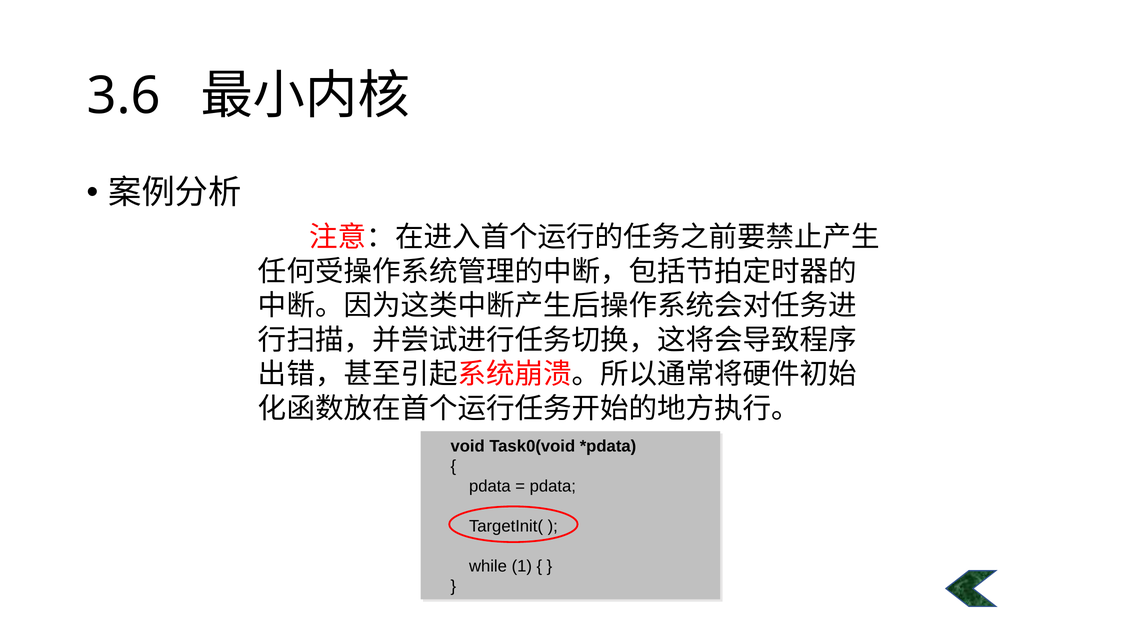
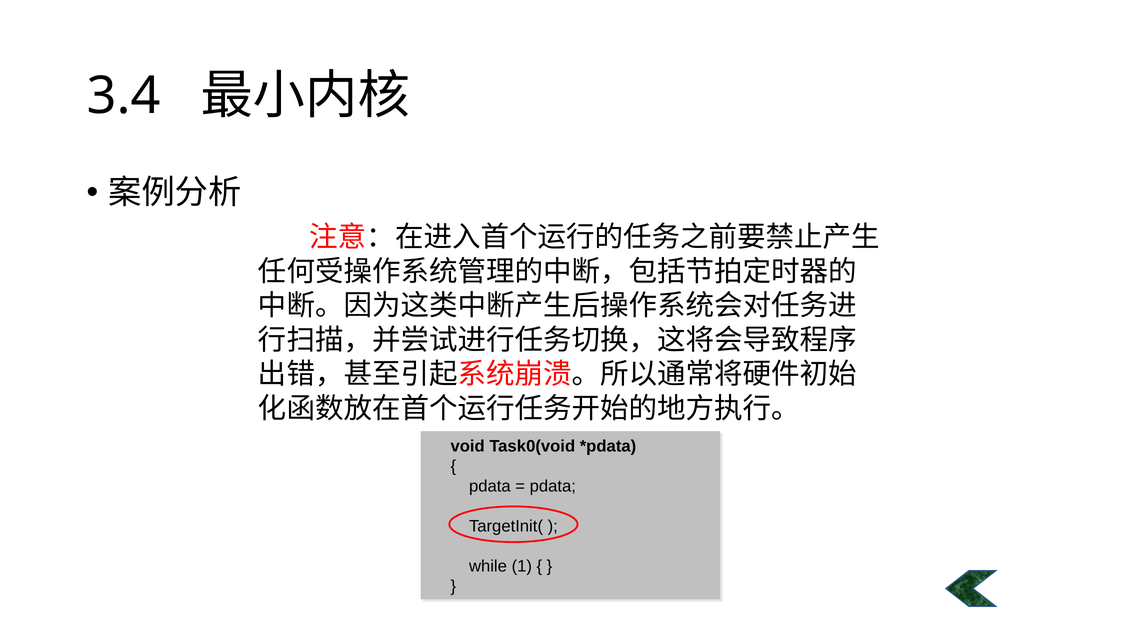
3.6: 3.6 -> 3.4
